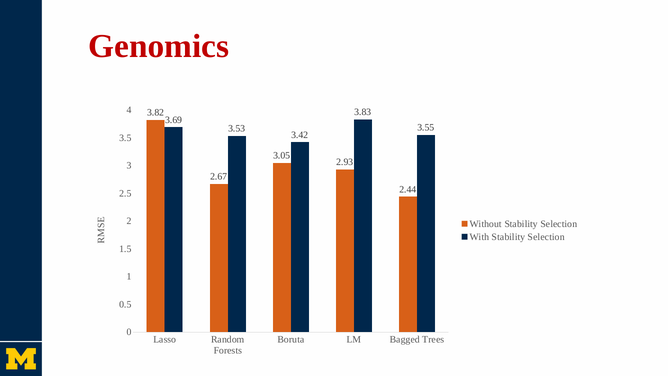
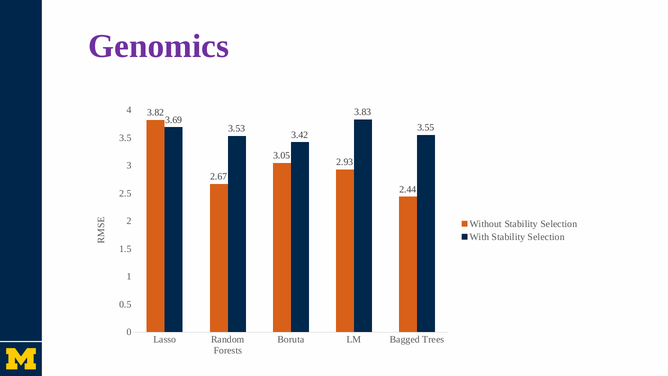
Genomics colour: red -> purple
